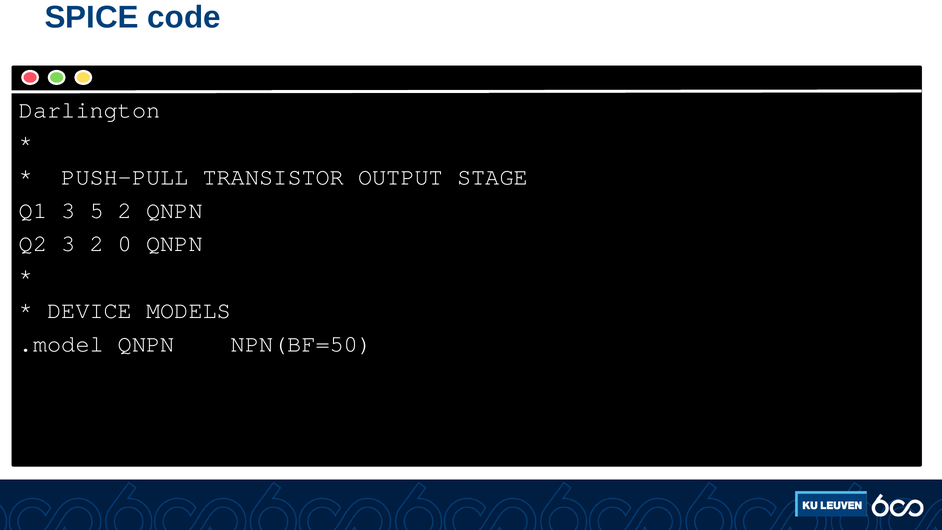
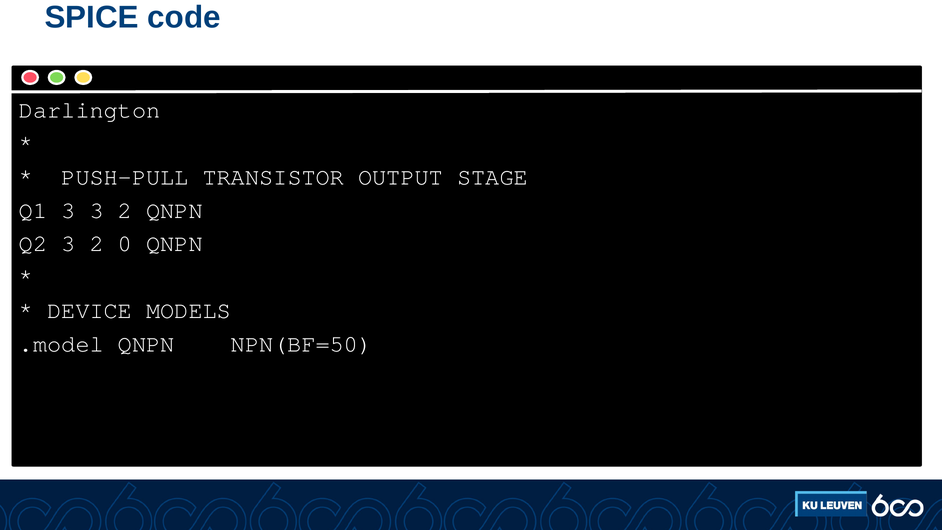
3 5: 5 -> 3
